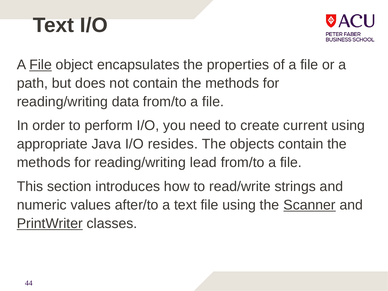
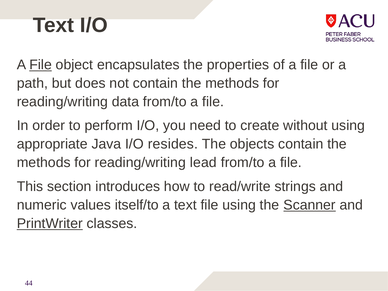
current: current -> without
after/to: after/to -> itself/to
